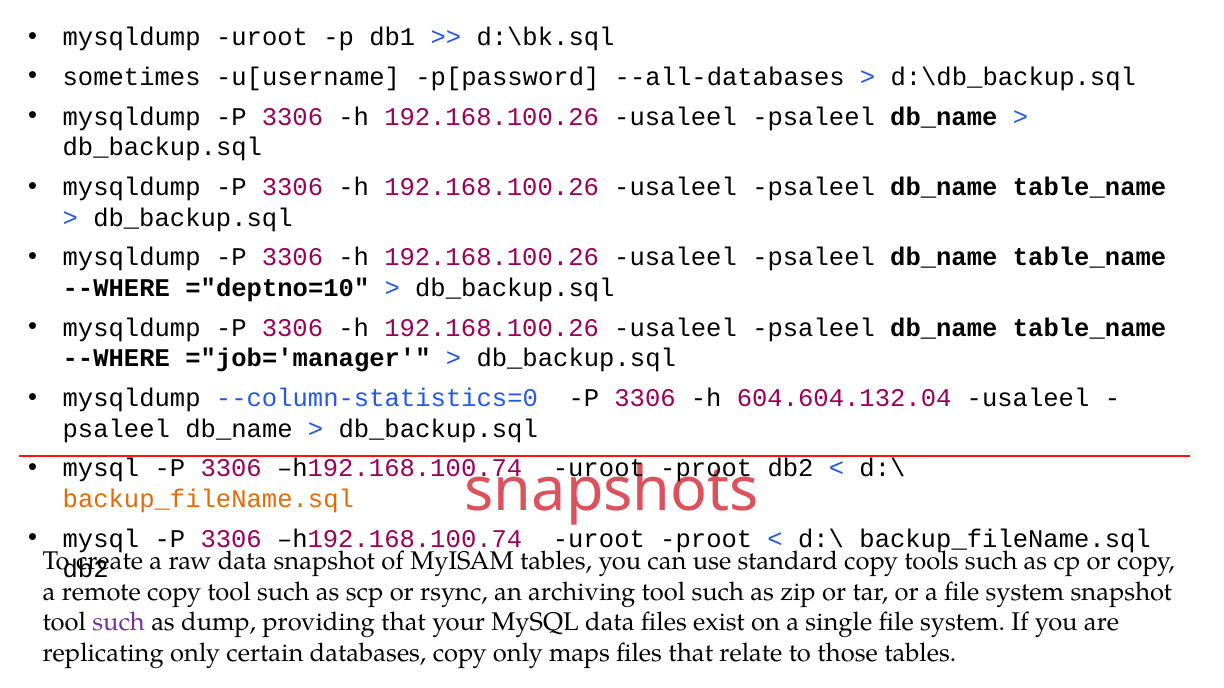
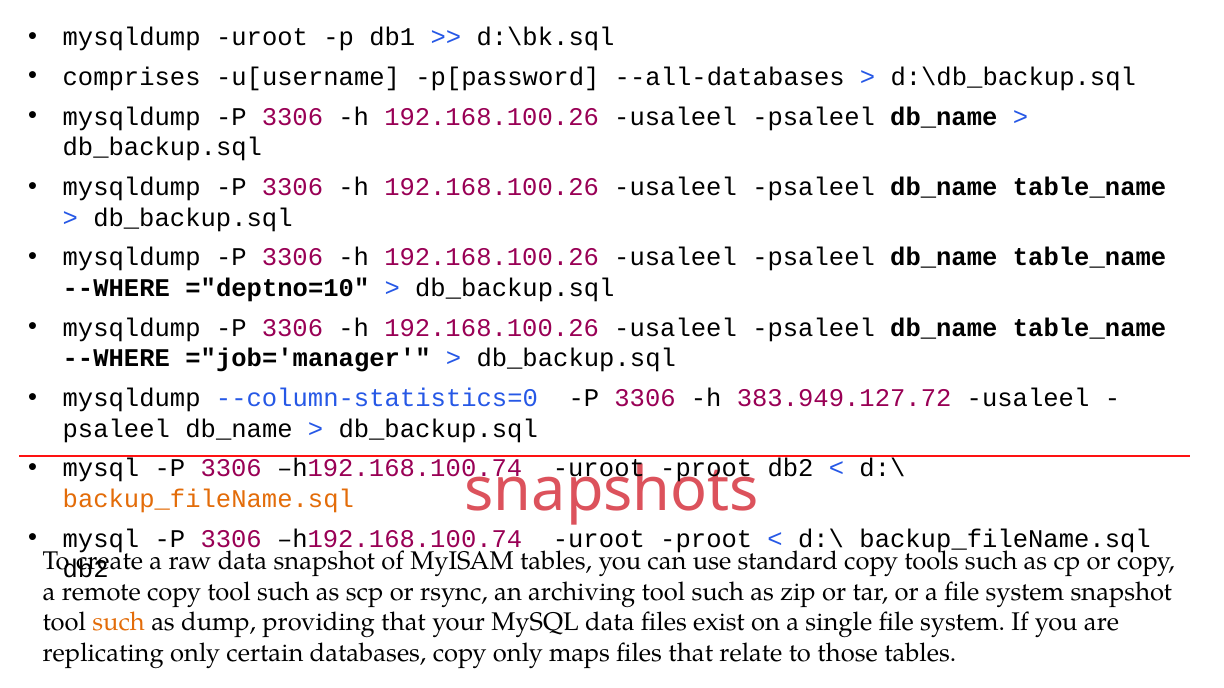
sometimes: sometimes -> comprises
604.604.132.04: 604.604.132.04 -> 383.949.127.72
such at (119, 623) colour: purple -> orange
